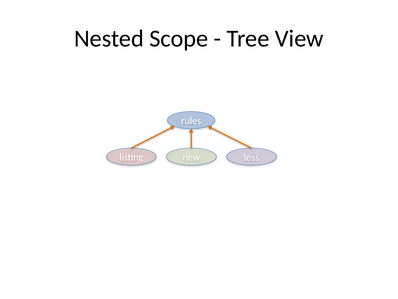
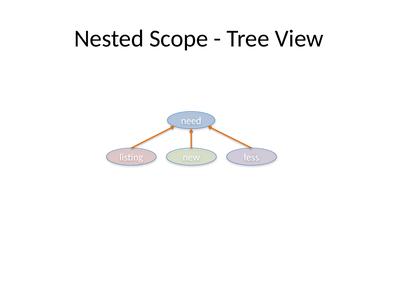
rules: rules -> need
